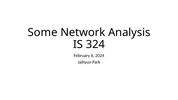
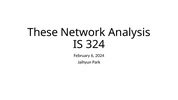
Some: Some -> These
